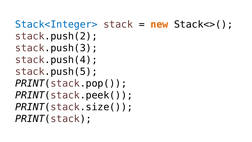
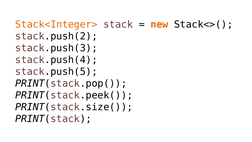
Stack<Integer> colour: blue -> orange
